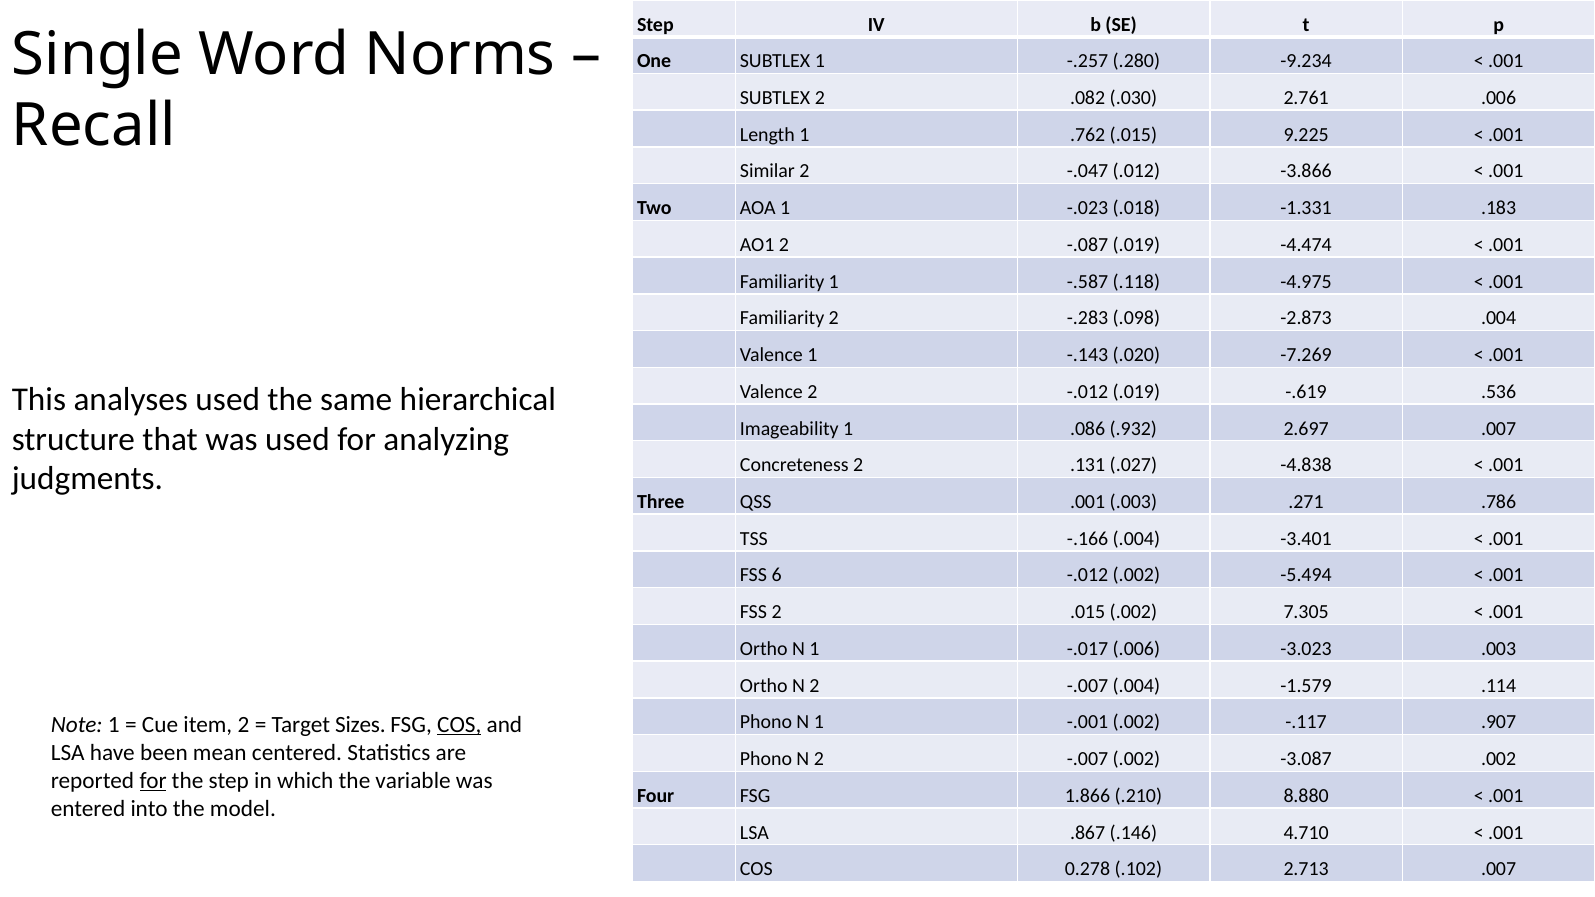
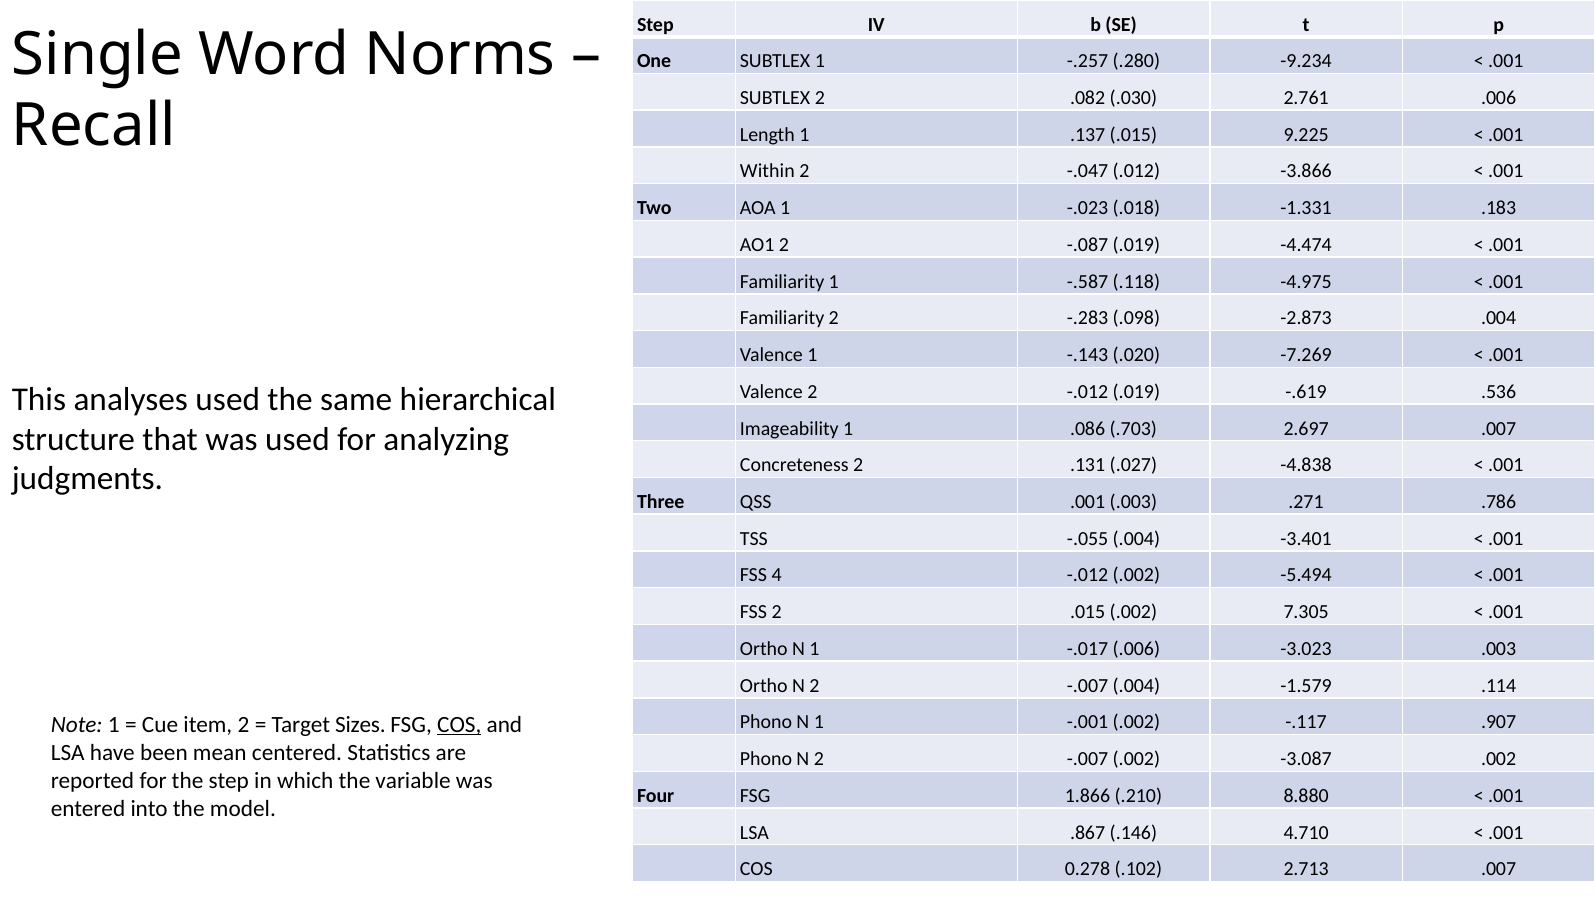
.762: .762 -> .137
Similar: Similar -> Within
.932: .932 -> .703
-.166: -.166 -> -.055
6: 6 -> 4
for at (153, 781) underline: present -> none
